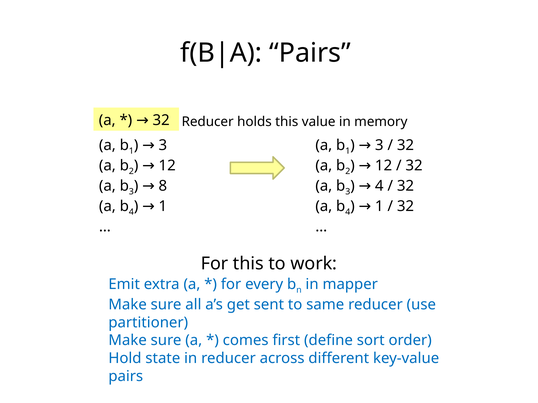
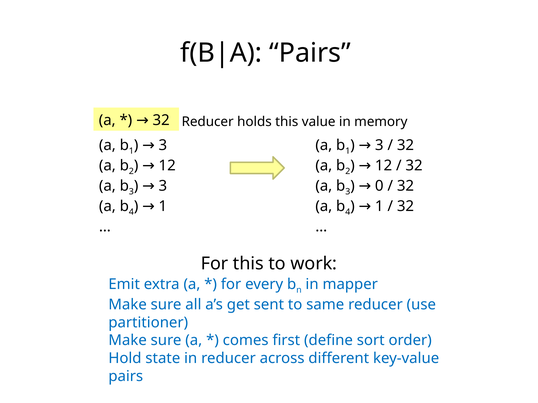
8 at (163, 186): 8 -> 3
4 at (379, 186): 4 -> 0
